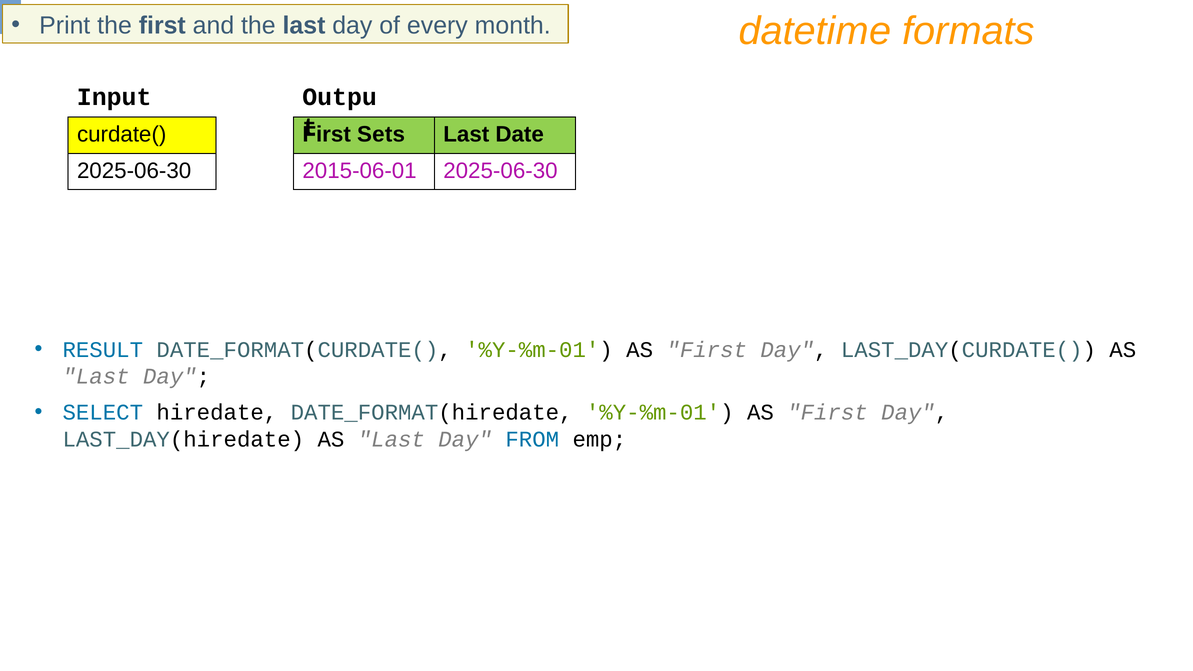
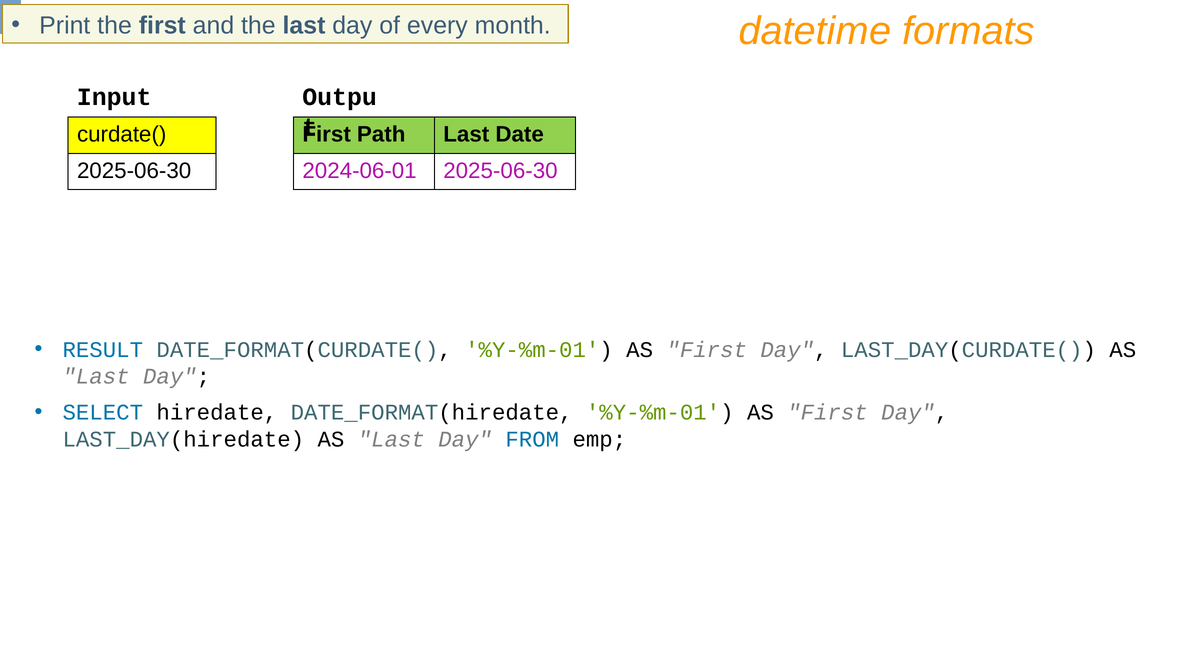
Sets: Sets -> Path
2015-06-01: 2015-06-01 -> 2024-06-01
